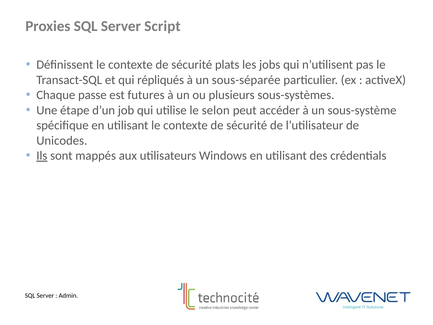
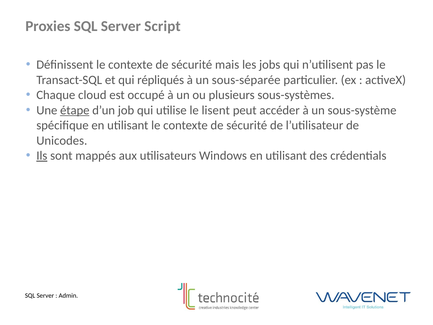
plats: plats -> mais
passe: passe -> cloud
futures: futures -> occupé
étape underline: none -> present
selon: selon -> lisent
